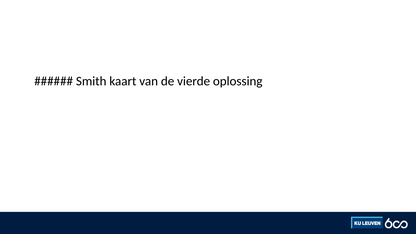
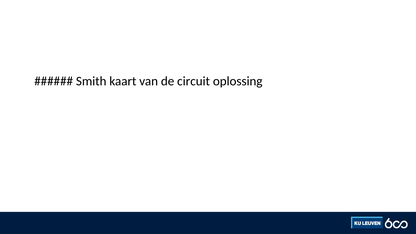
vierde: vierde -> circuit
